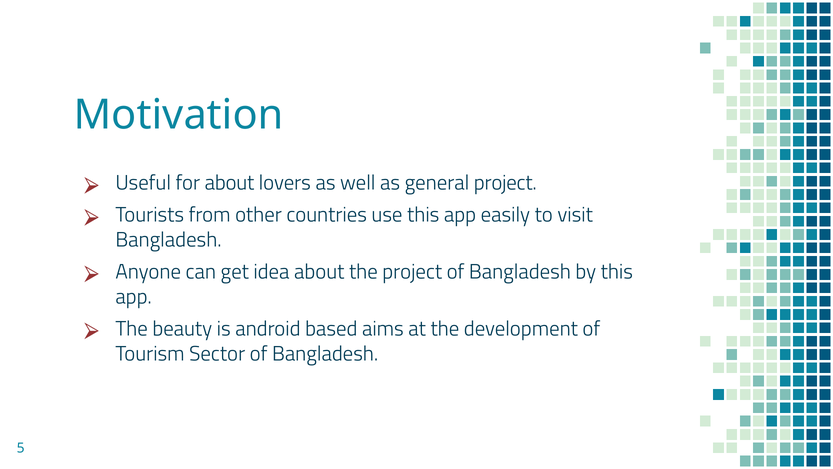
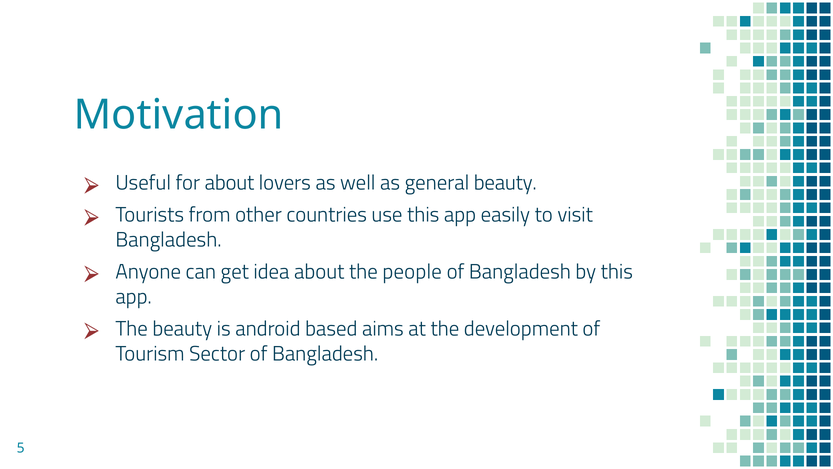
general project: project -> beauty
the project: project -> people
